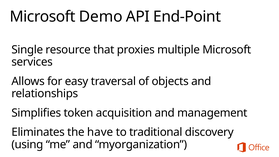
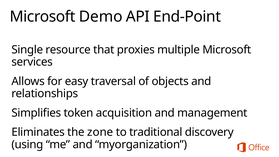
have: have -> zone
